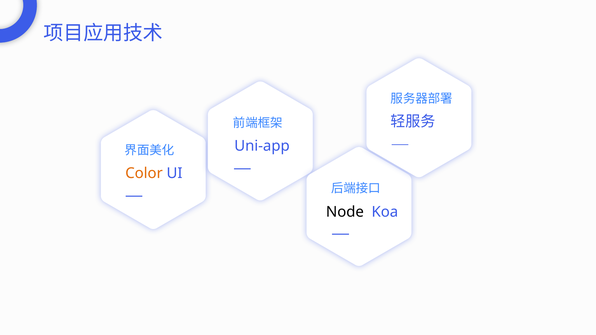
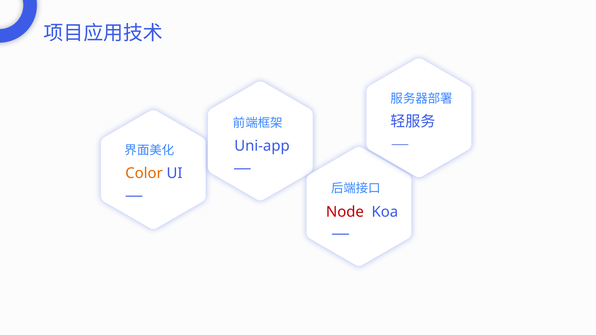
Node colour: black -> red
